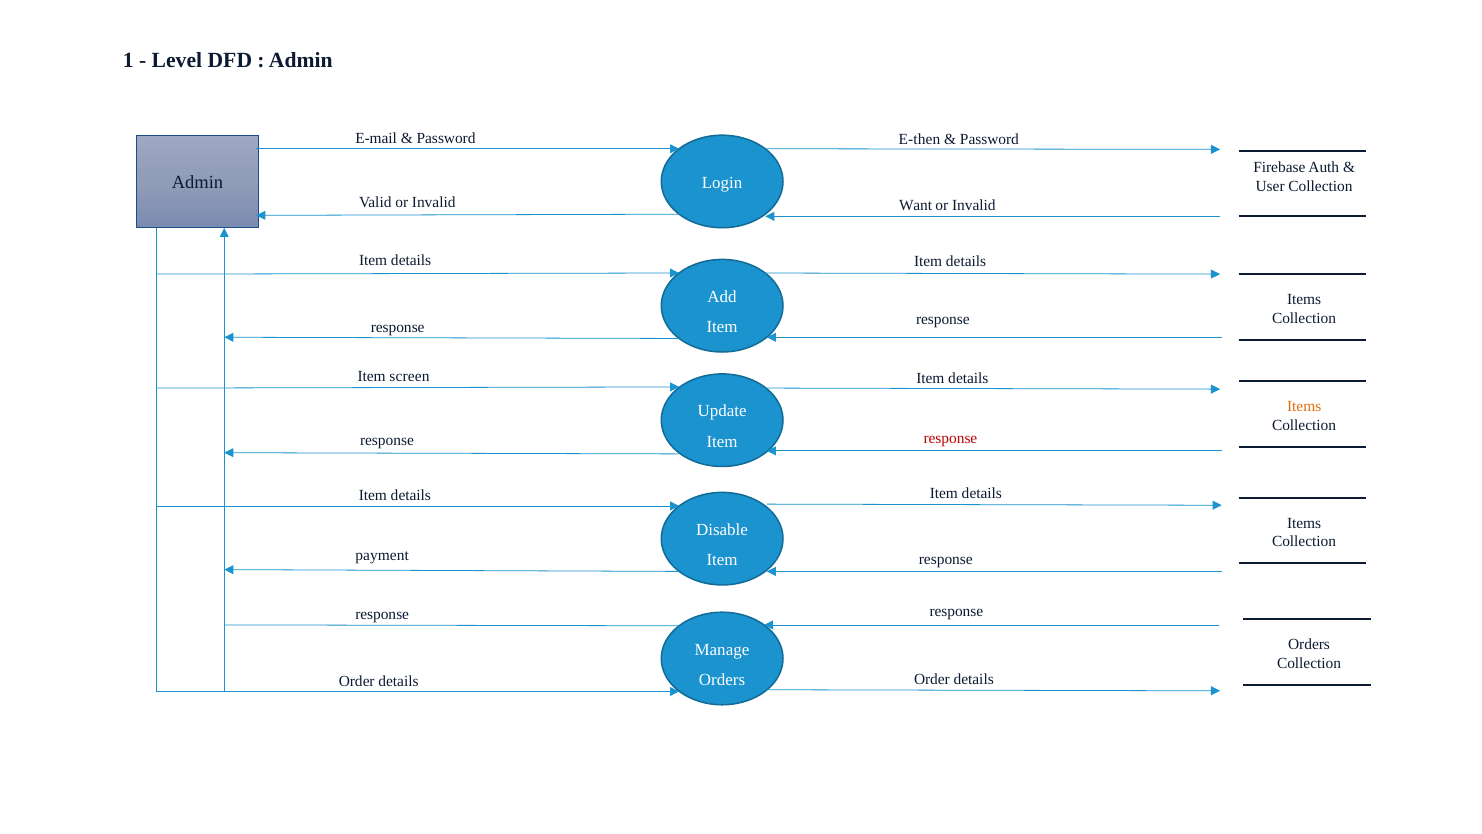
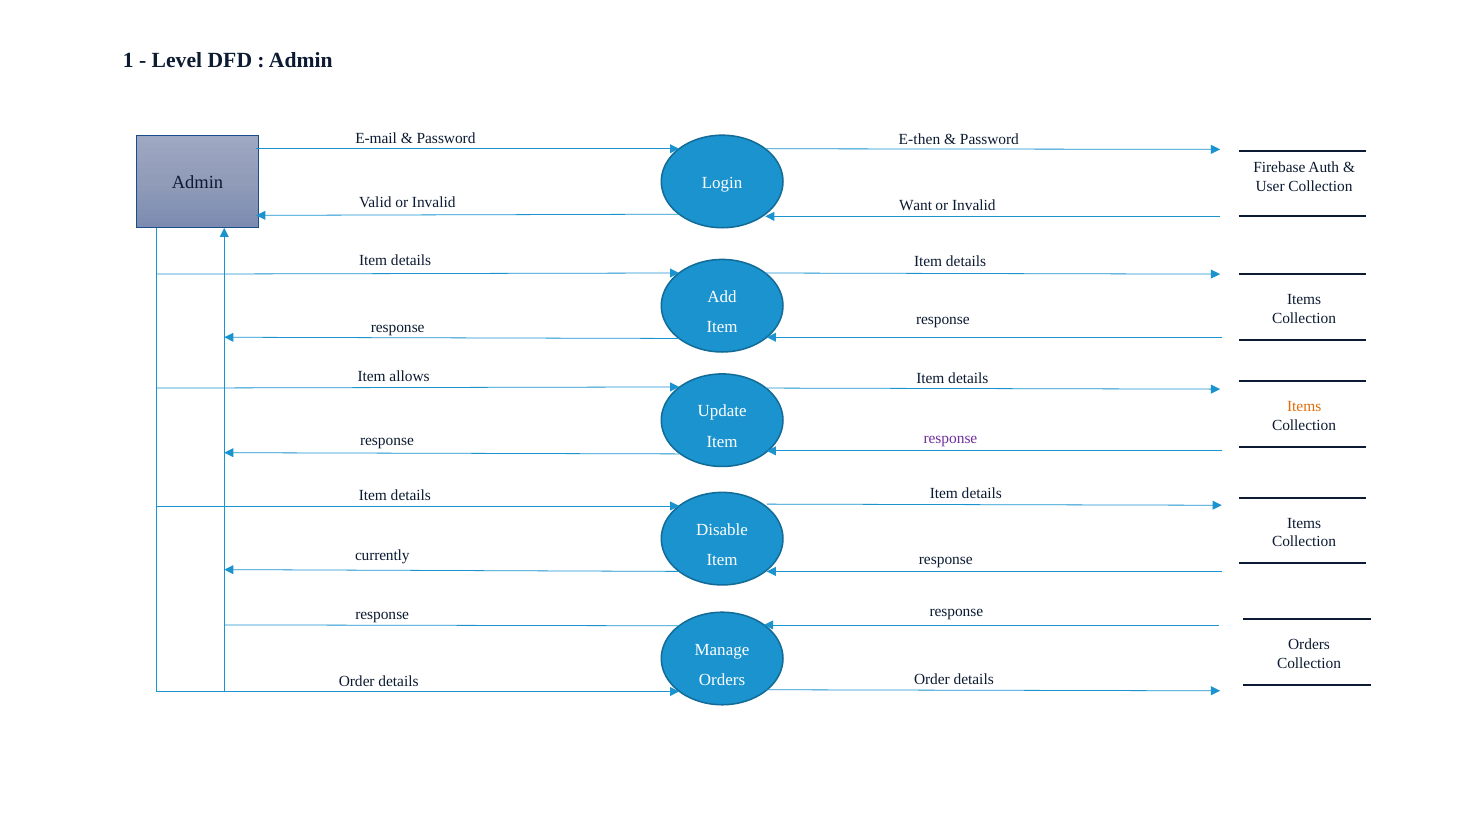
screen: screen -> allows
response at (950, 438) colour: red -> purple
payment: payment -> currently
